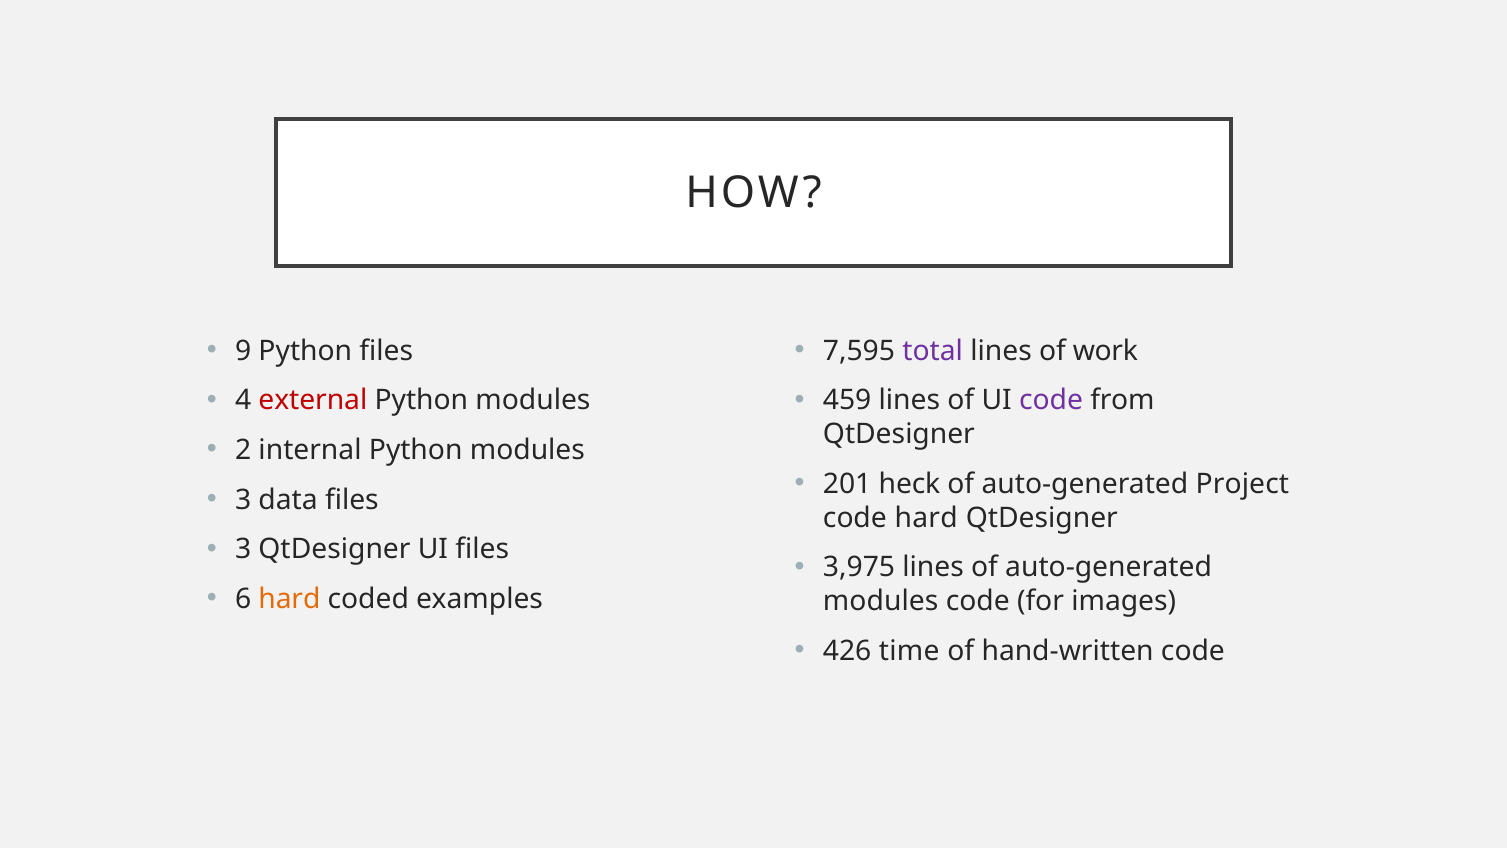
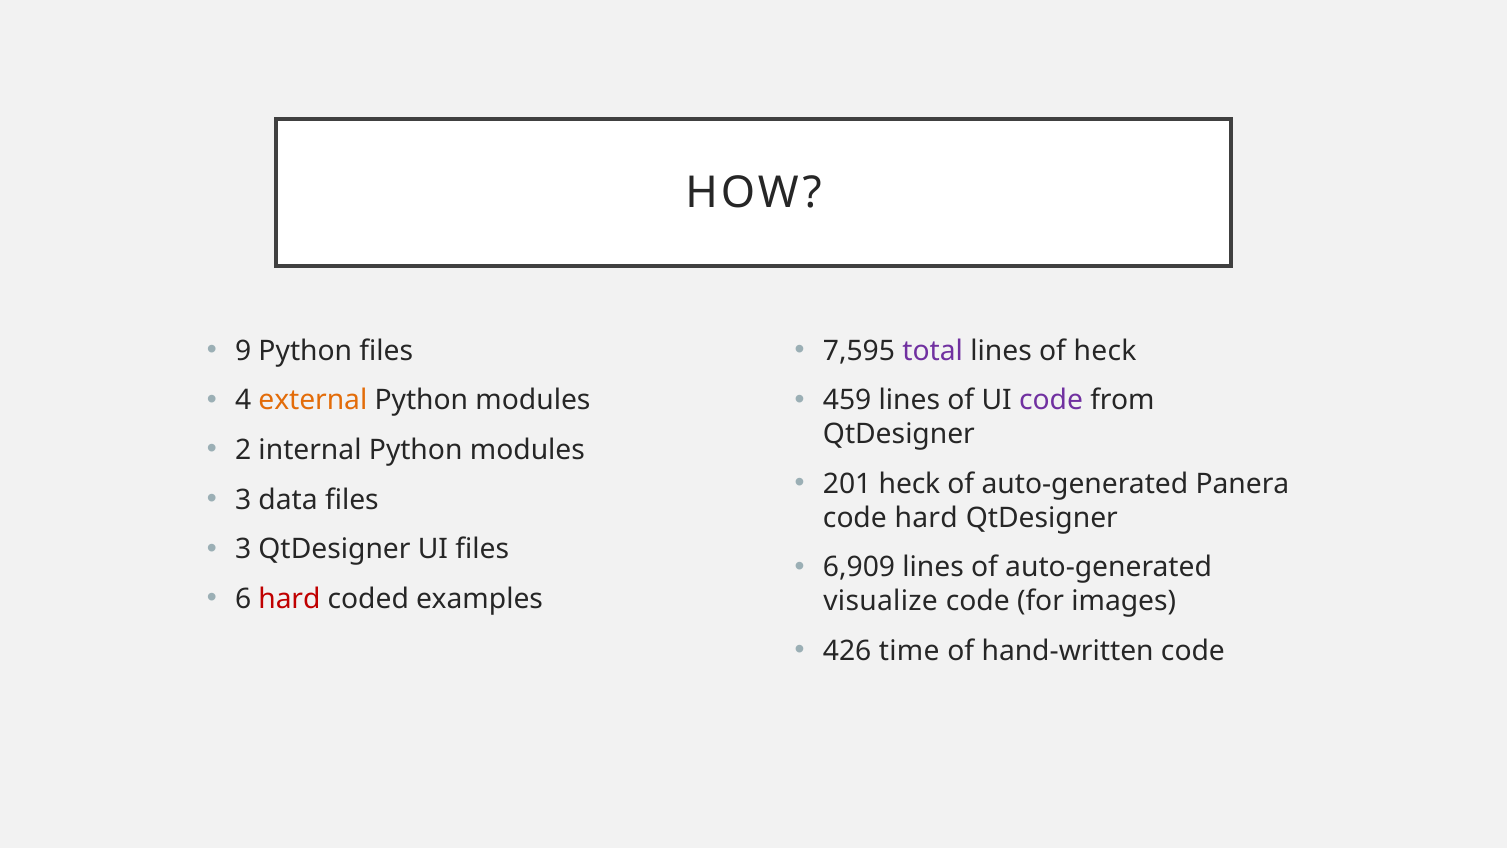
of work: work -> heck
external colour: red -> orange
Project: Project -> Panera
3,975: 3,975 -> 6,909
hard at (289, 599) colour: orange -> red
modules at (881, 601): modules -> visualize
